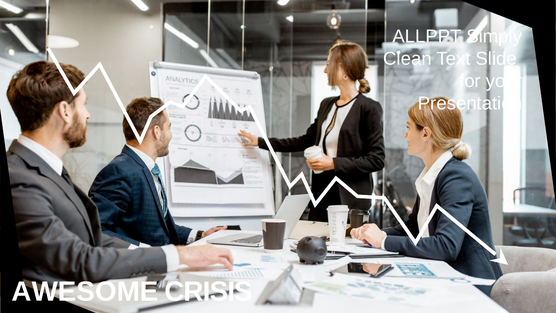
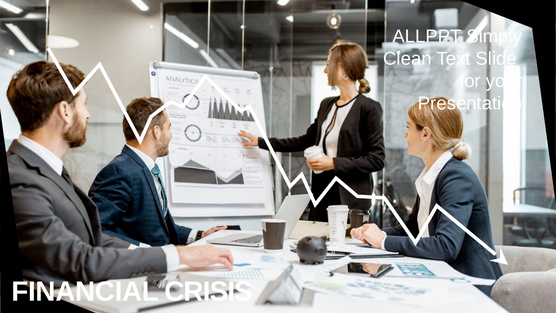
AWESOME: AWESOME -> FINANCIAL
